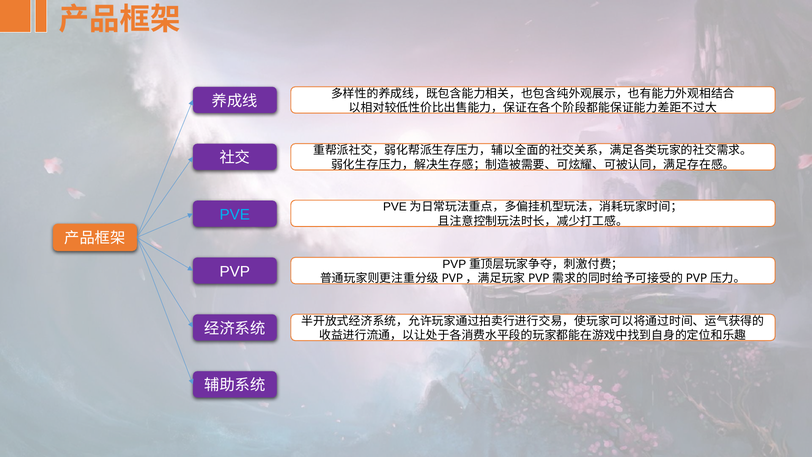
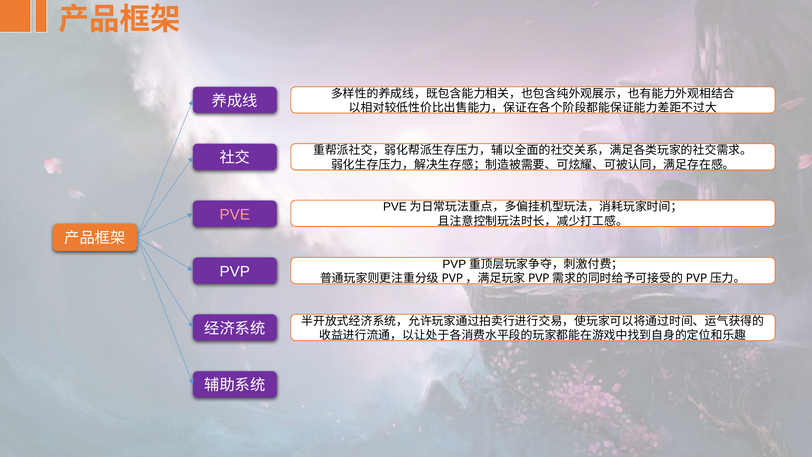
PVE colour: light blue -> pink
